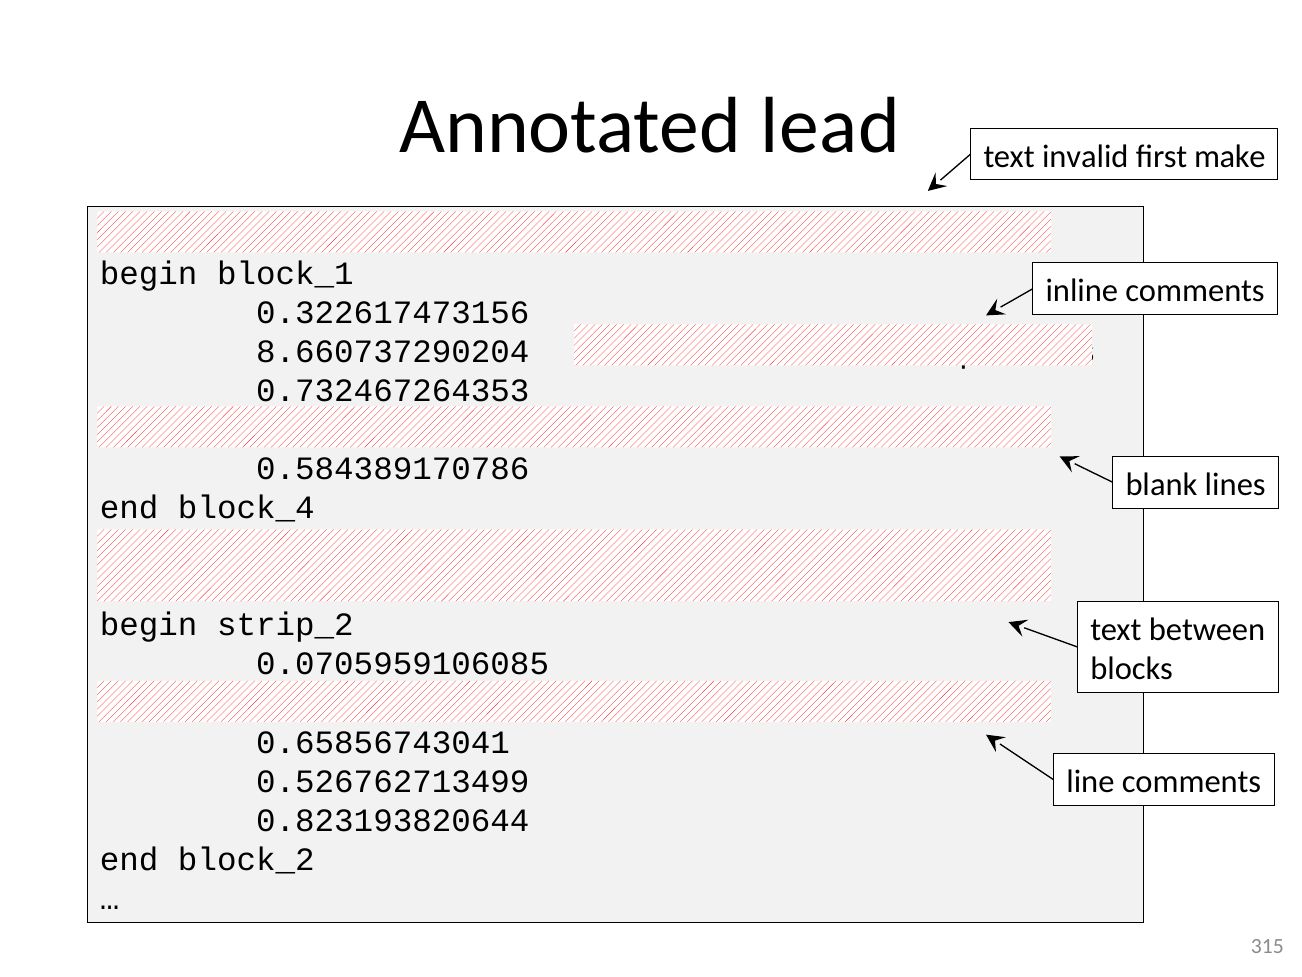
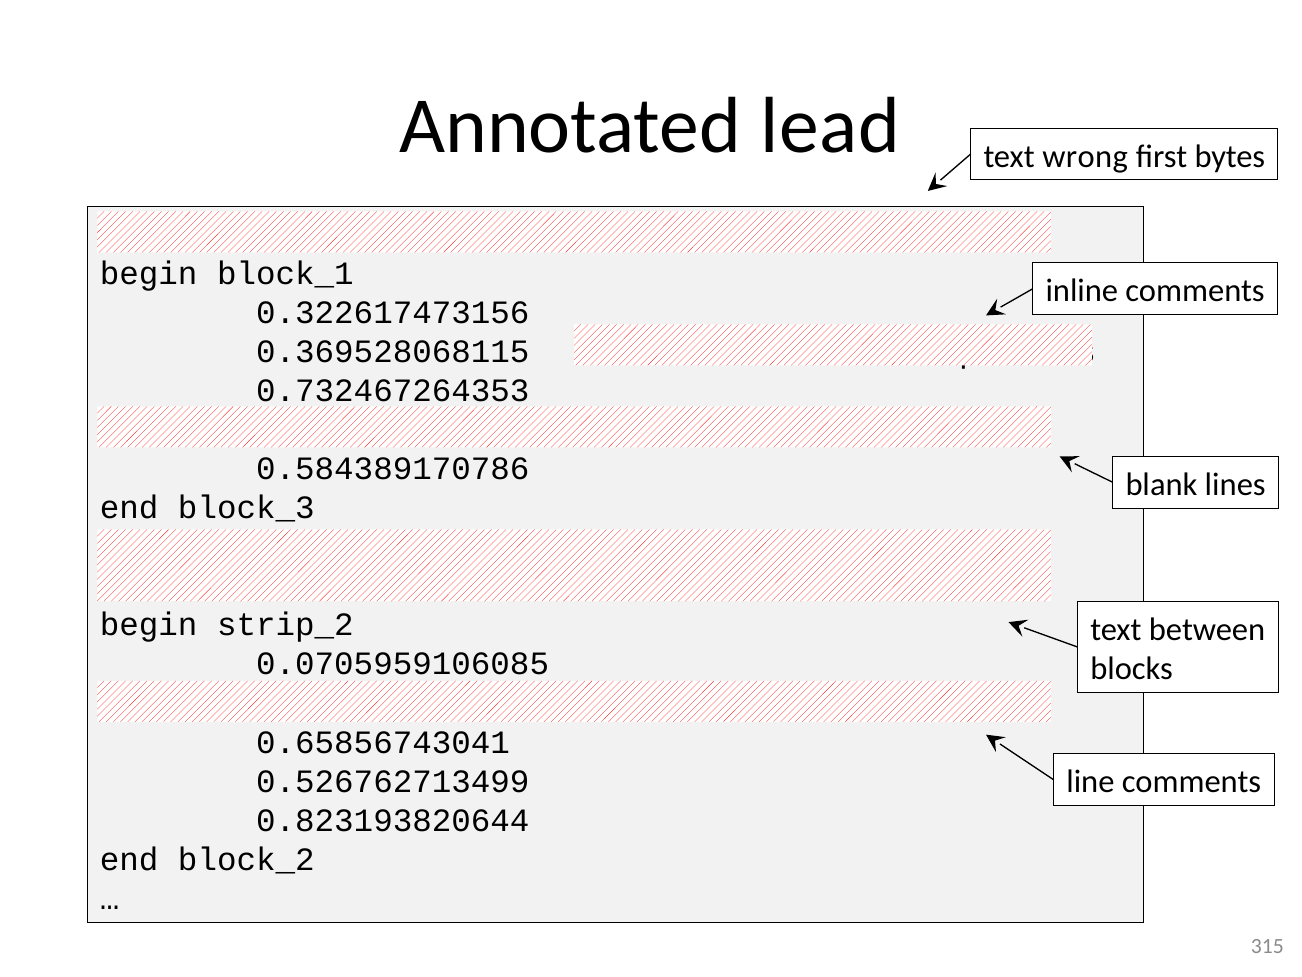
invalid: invalid -> wrong
make: make -> bytes
8.660737290204: 8.660737290204 -> 0.369528068115
block_4: block_4 -> block_3
